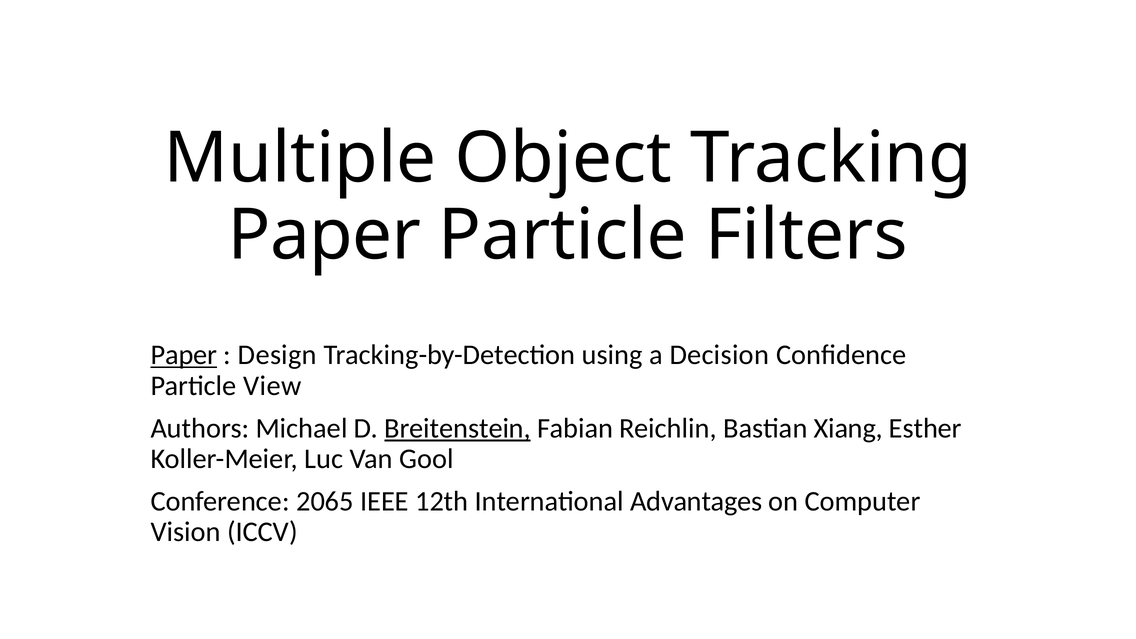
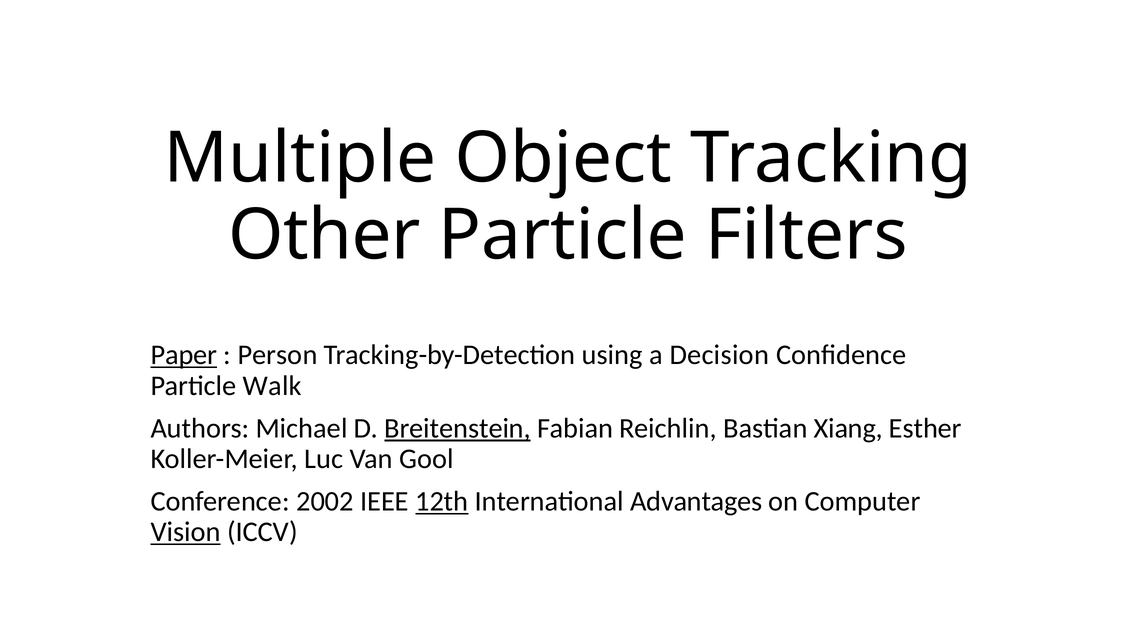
Paper at (324, 235): Paper -> Other
Design: Design -> Person
View: View -> Walk
2065: 2065 -> 2002
12th underline: none -> present
Vision underline: none -> present
